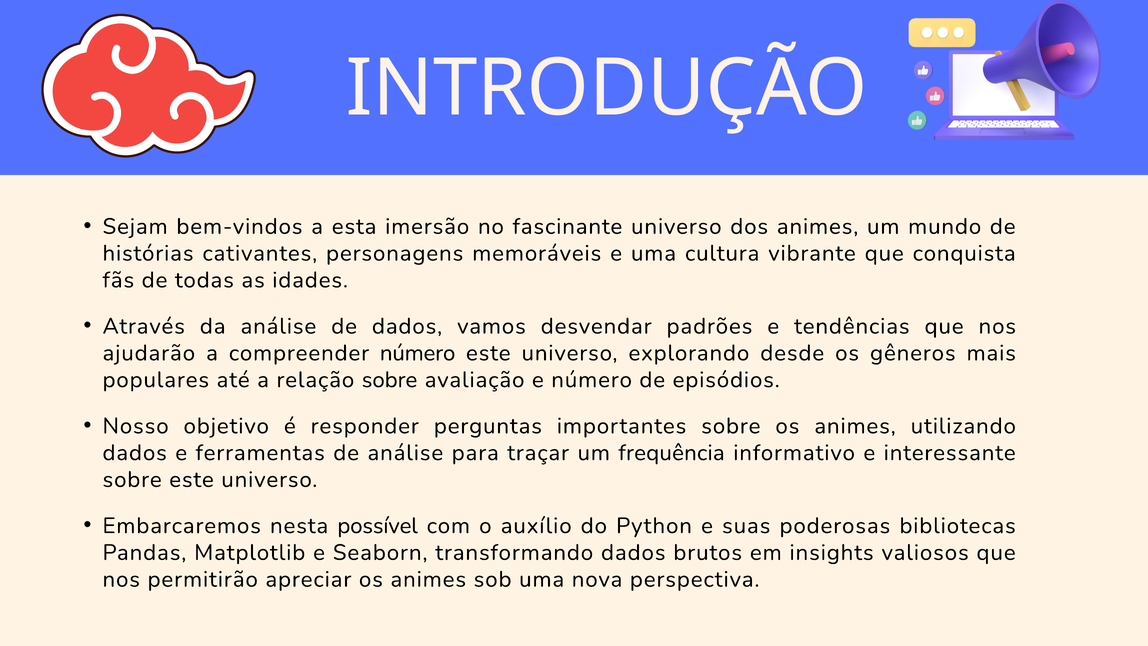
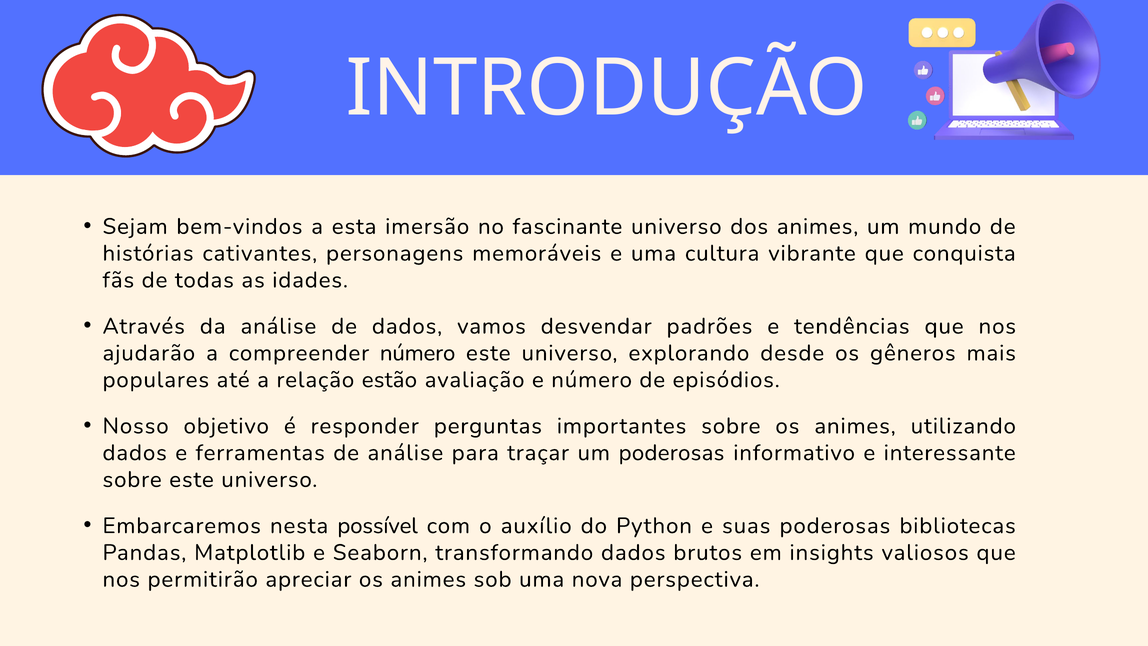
relação sobre: sobre -> estão
um frequência: frequência -> poderosas
